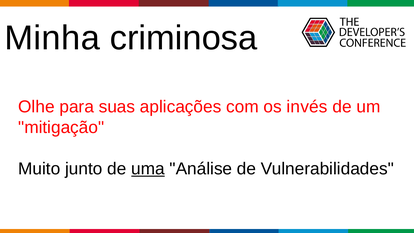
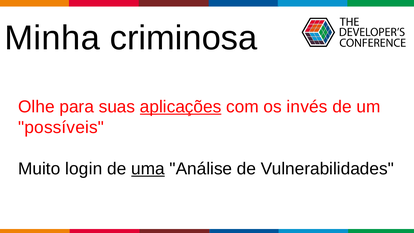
aplicações underline: none -> present
mitigação: mitigação -> possíveis
junto: junto -> login
